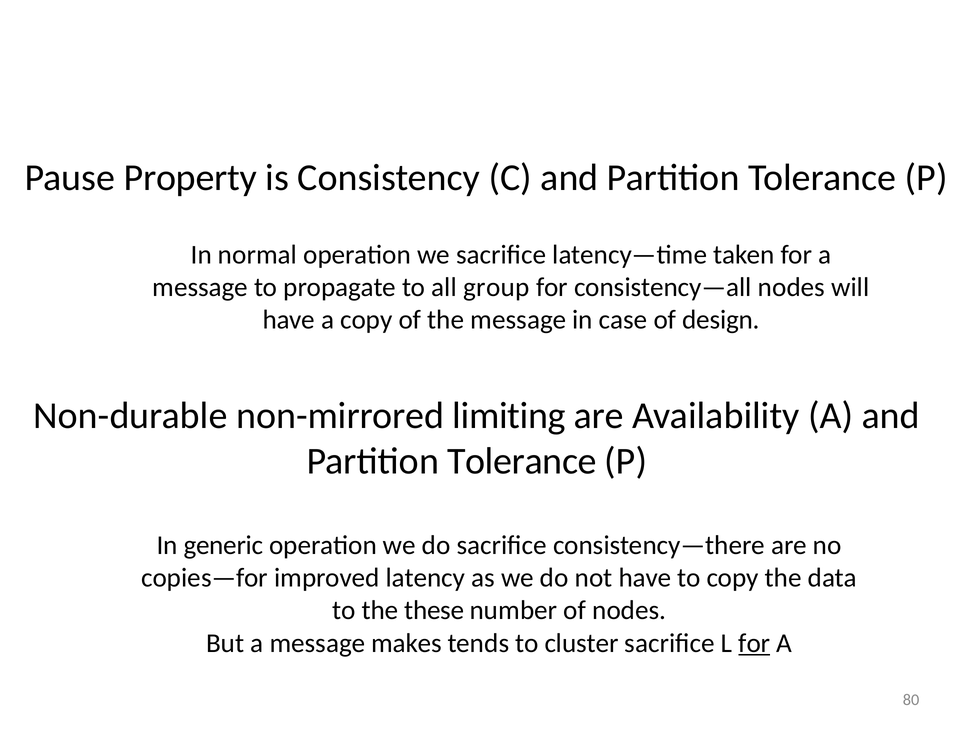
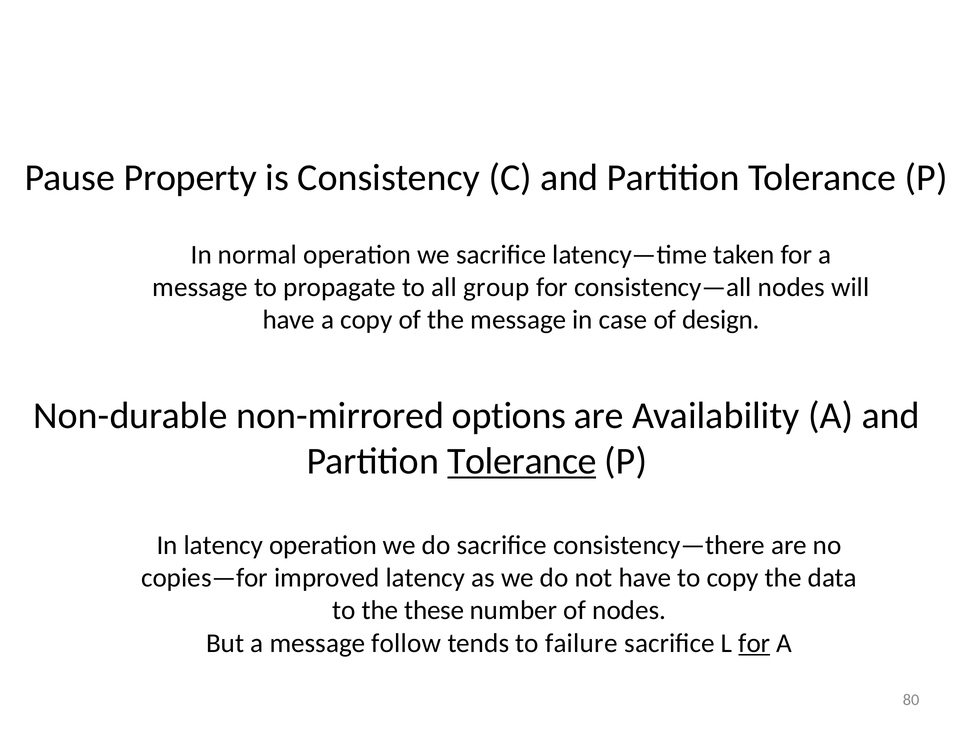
limiting: limiting -> options
Tolerance at (522, 462) underline: none -> present
In generic: generic -> latency
makes: makes -> follow
cluster: cluster -> failure
